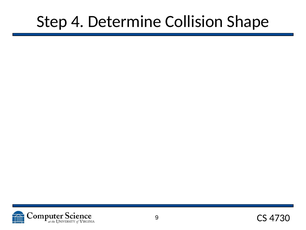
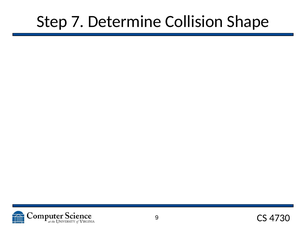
4: 4 -> 7
